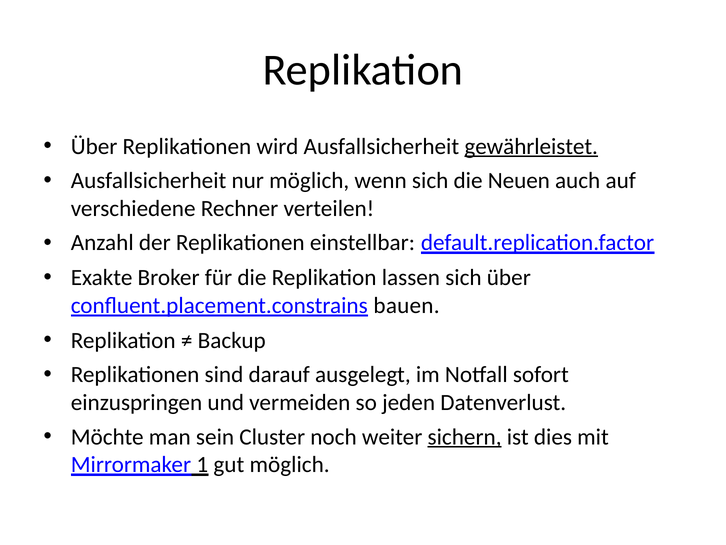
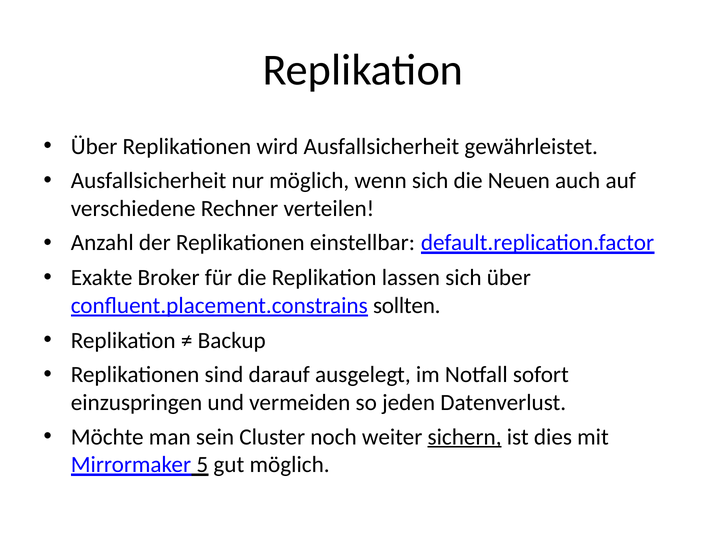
gewährleistet underline: present -> none
bauen: bauen -> sollten
1: 1 -> 5
